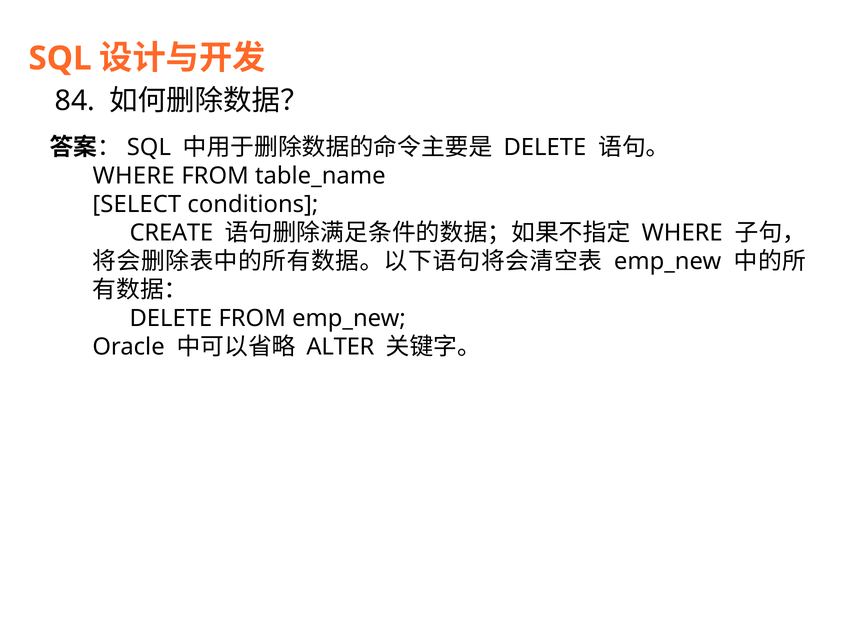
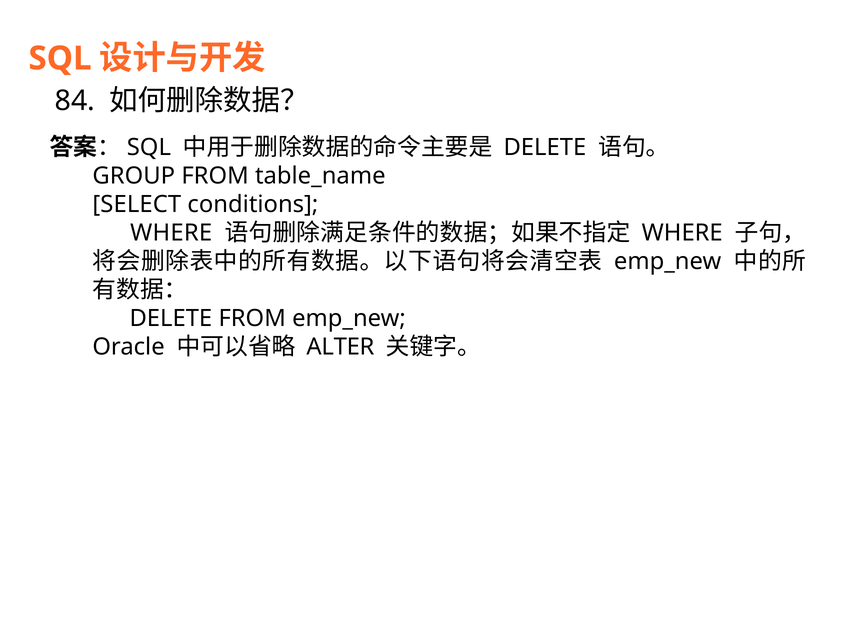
WHERE at (134, 176): WHERE -> GROUP
CREATE at (171, 233): CREATE -> WHERE
